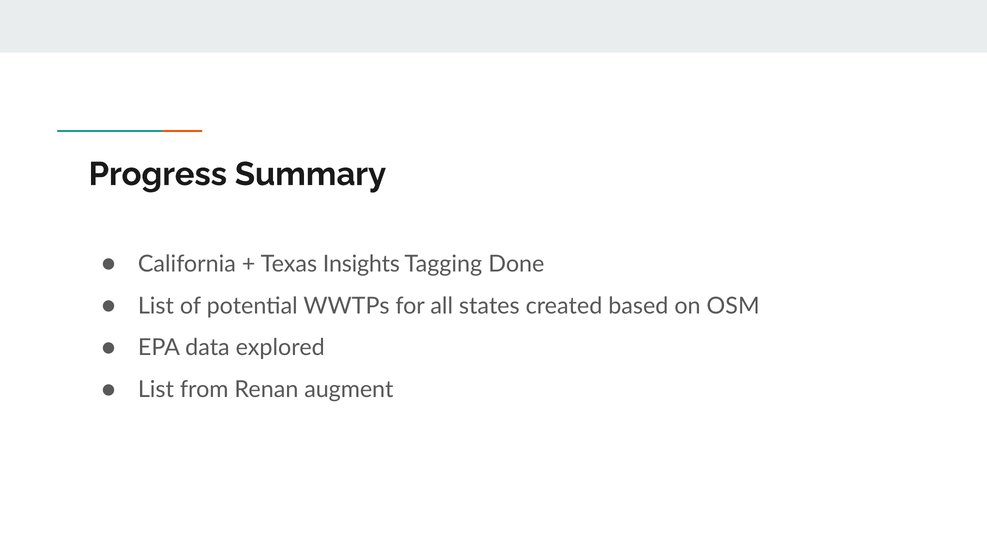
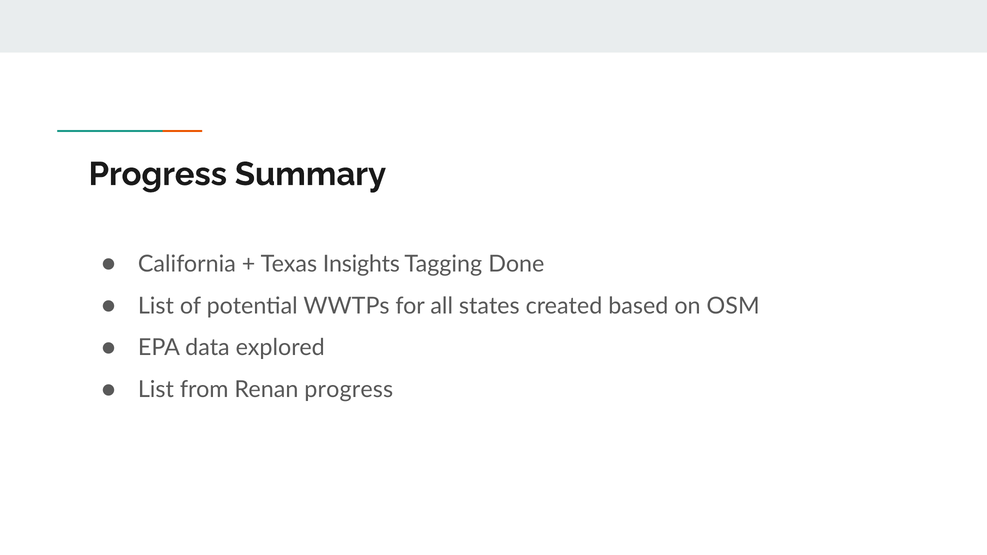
Renan augment: augment -> progress
